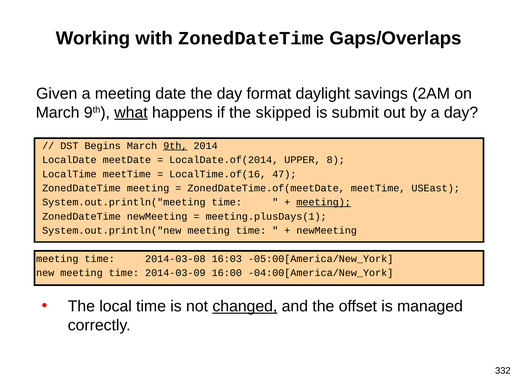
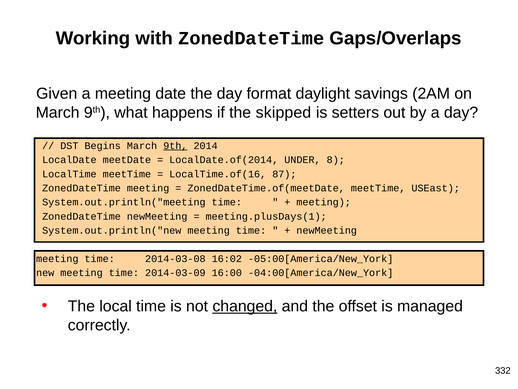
what underline: present -> none
submit: submit -> setters
UPPER: UPPER -> UNDER
47: 47 -> 87
meeting at (324, 202) underline: present -> none
16:03: 16:03 -> 16:02
